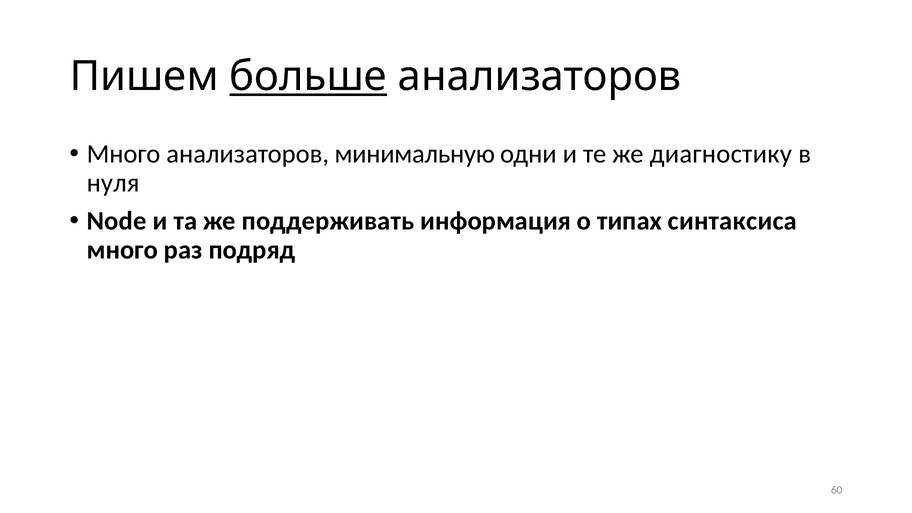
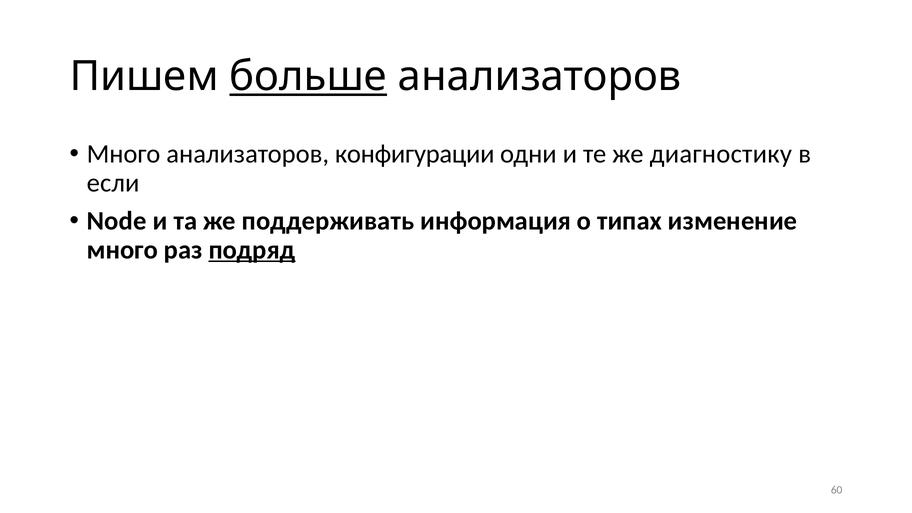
минимальную: минимальную -> конфигурации
нуля: нуля -> если
синтаксиса: синтаксиса -> изменение
подряд underline: none -> present
